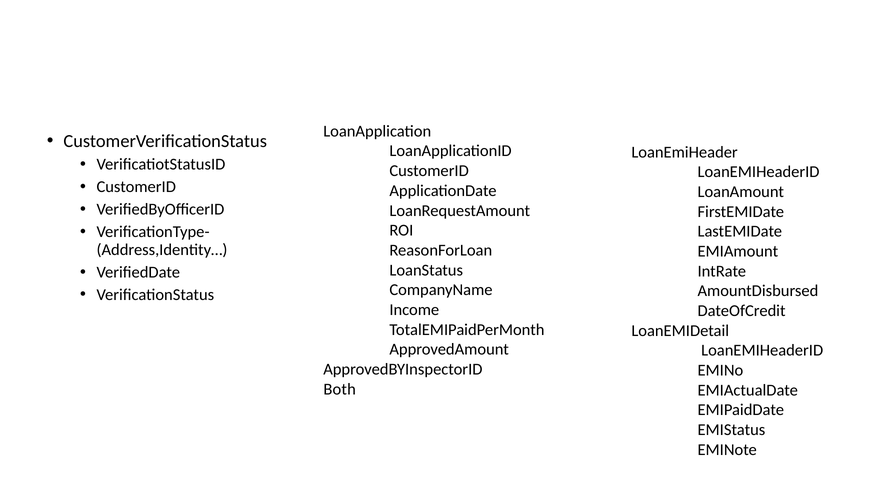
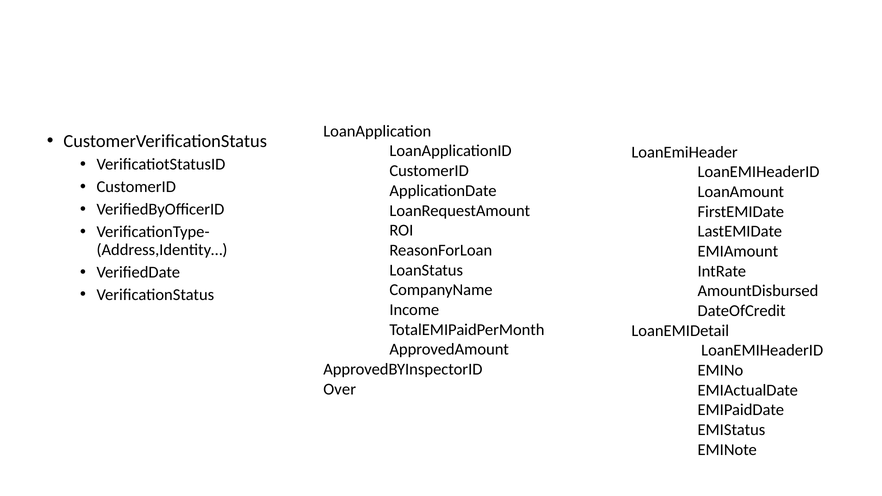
Both: Both -> Over
